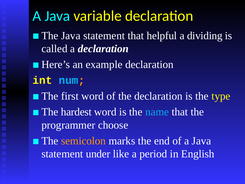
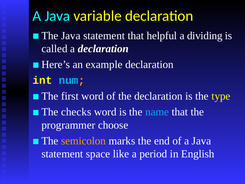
hardest: hardest -> checks
under: under -> space
